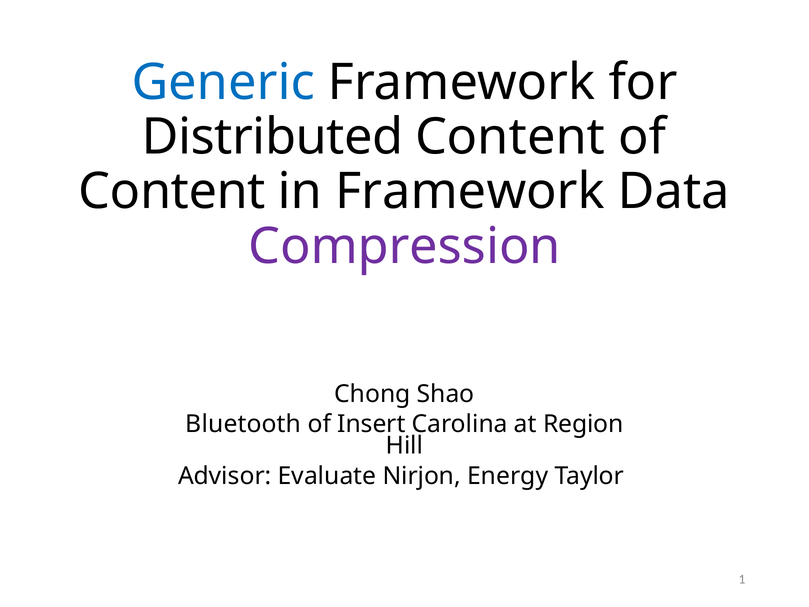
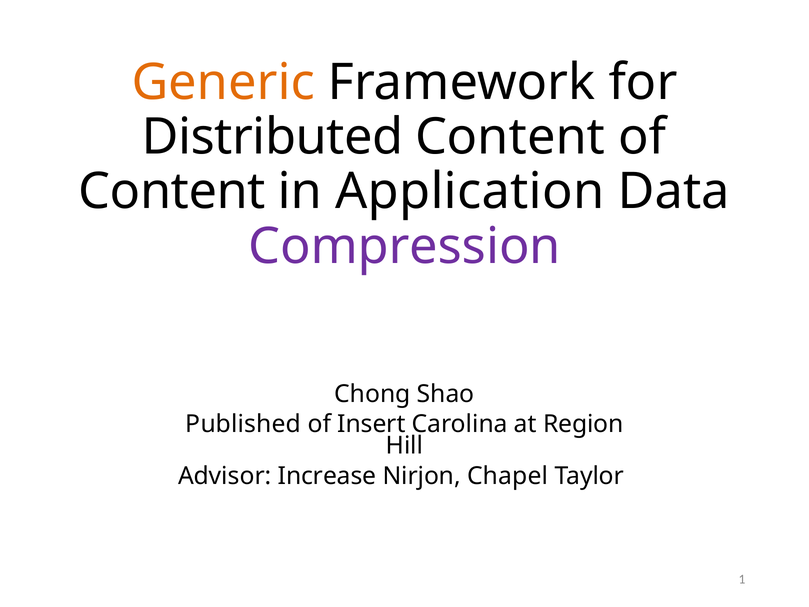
Generic colour: blue -> orange
in Framework: Framework -> Application
Bluetooth: Bluetooth -> Published
Evaluate: Evaluate -> Increase
Energy: Energy -> Chapel
